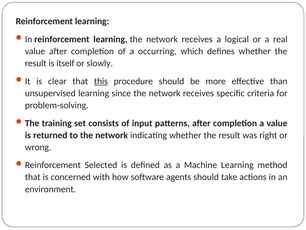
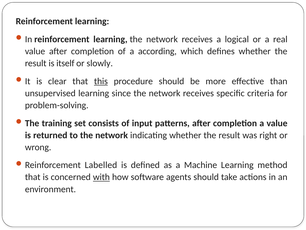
occurring: occurring -> according
Selected: Selected -> Labelled
with underline: none -> present
